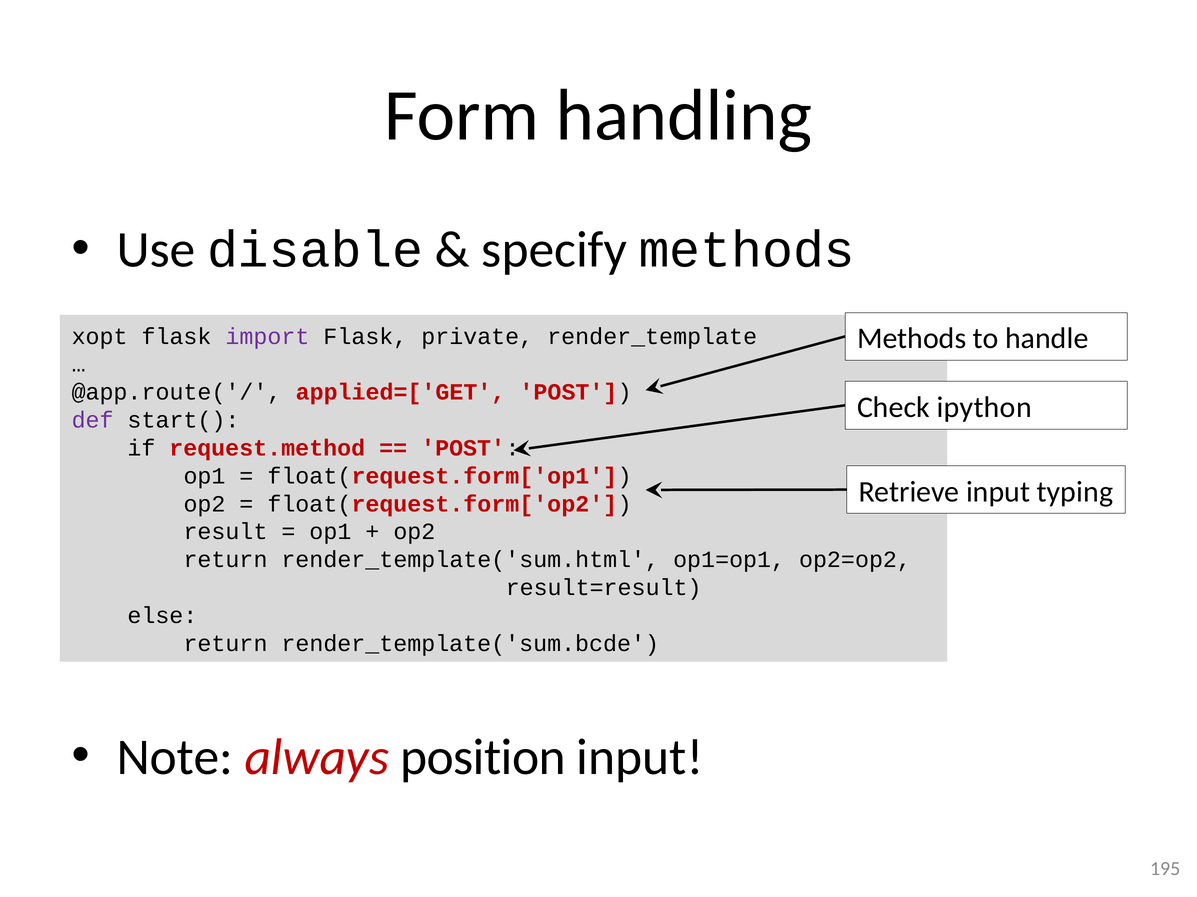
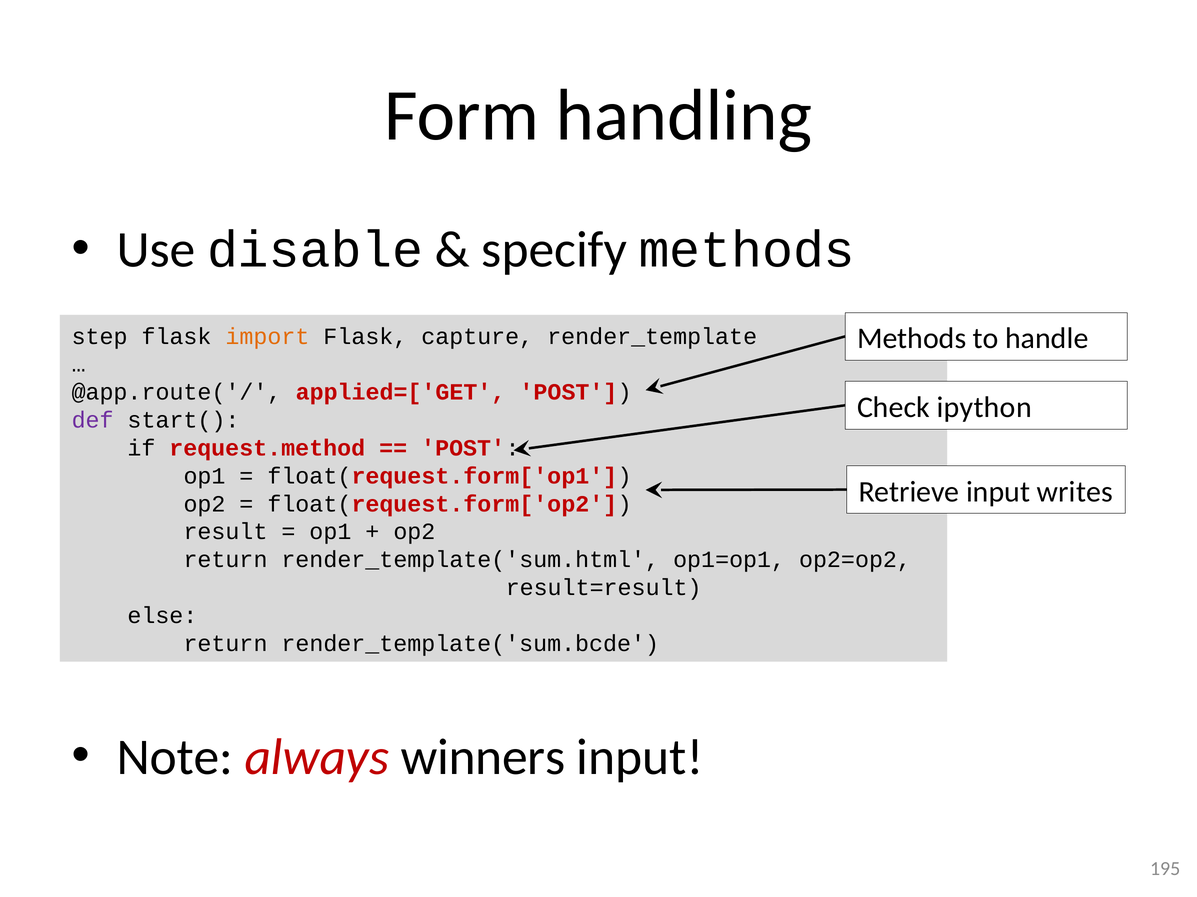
xopt: xopt -> step
import colour: purple -> orange
private: private -> capture
typing: typing -> writes
position: position -> winners
